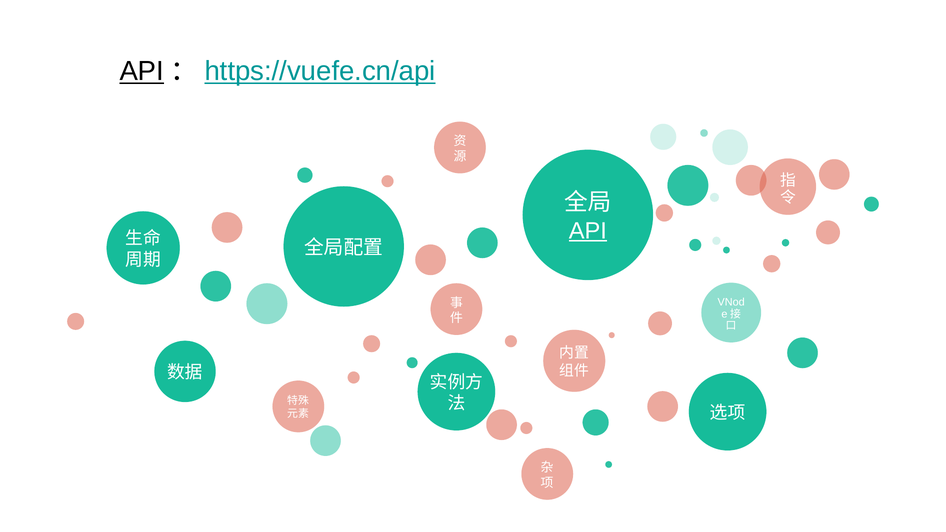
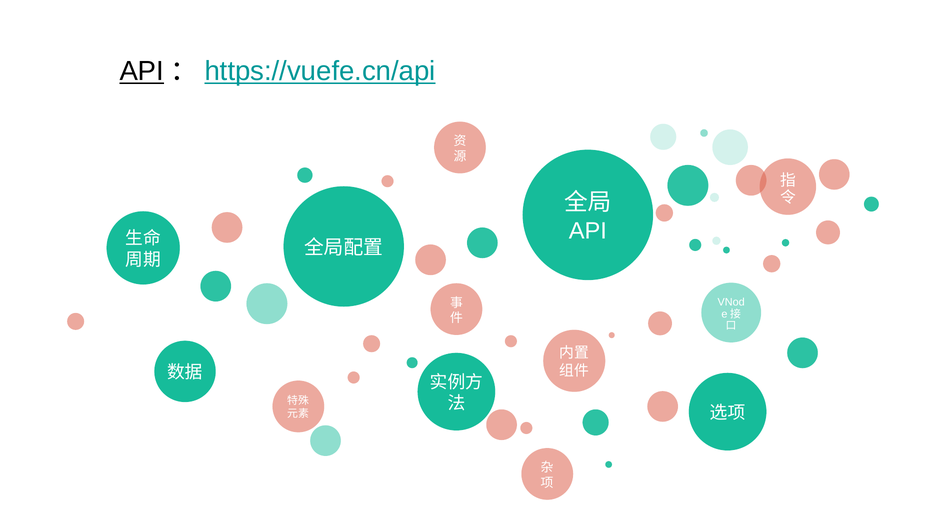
API at (588, 231) underline: present -> none
